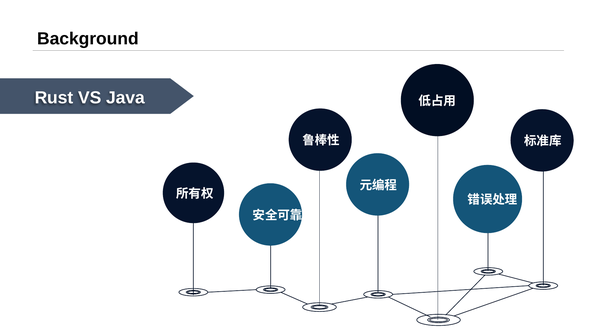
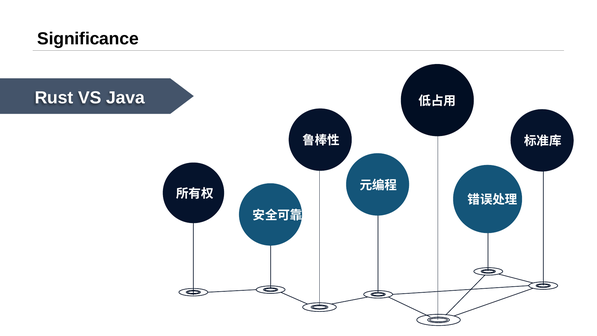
Background: Background -> Significance
